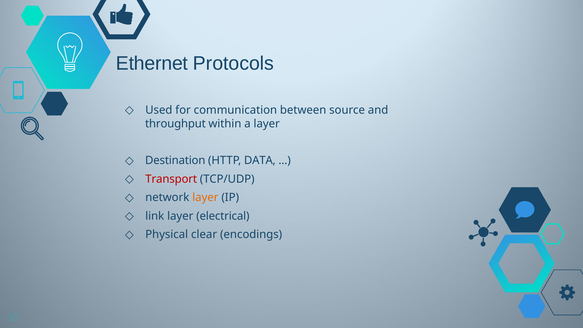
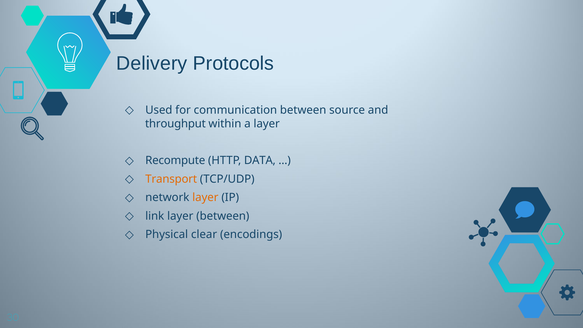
Ethernet: Ethernet -> Delivery
Destination: Destination -> Recompute
Transport colour: red -> orange
layer electrical: electrical -> between
